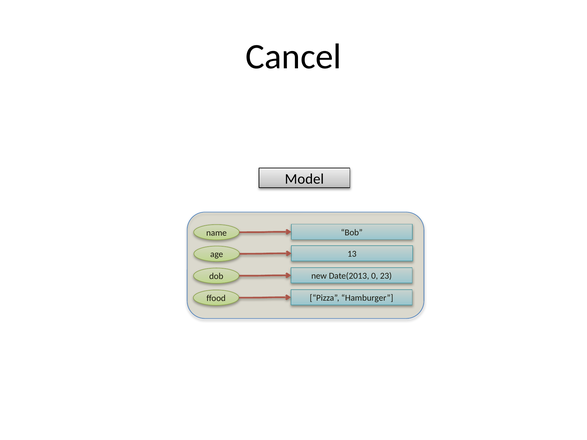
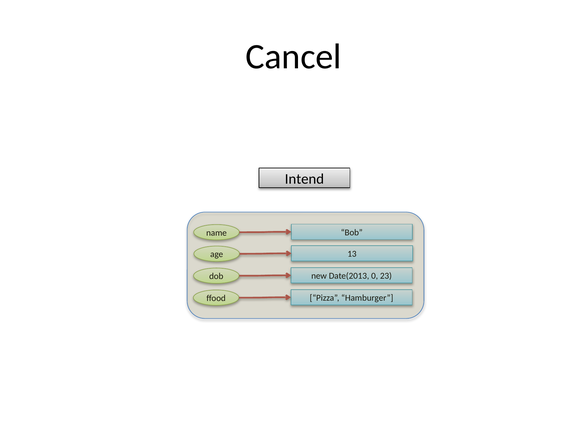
Model: Model -> Intend
